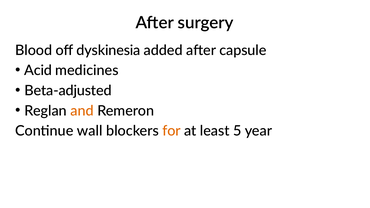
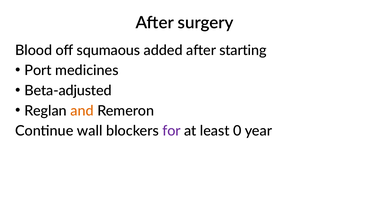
dyskinesia: dyskinesia -> squmaous
capsule: capsule -> starting
Acid: Acid -> Port
for colour: orange -> purple
5: 5 -> 0
